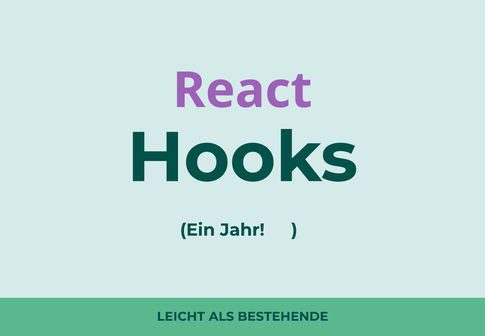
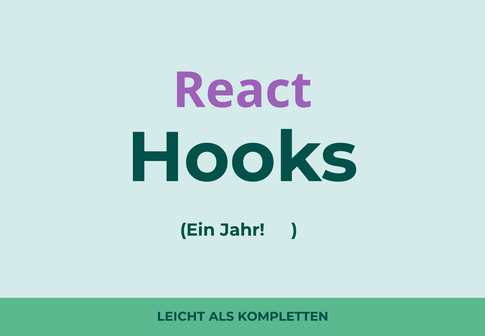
BESTEHENDE: BESTEHENDE -> KOMPLETTEN
